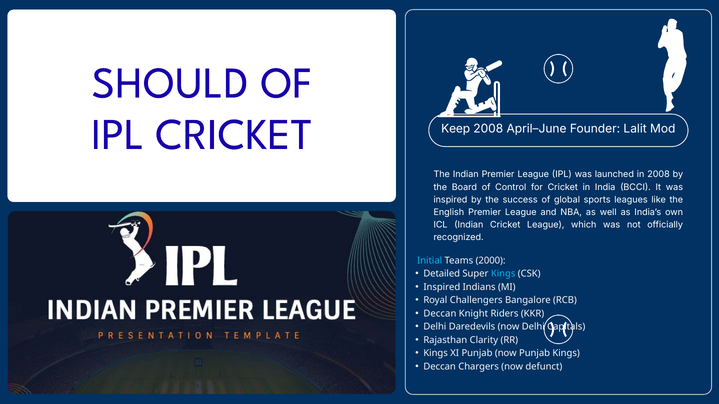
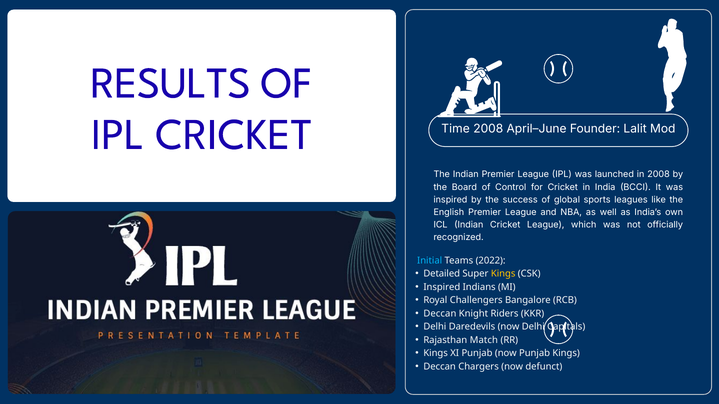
SHOULD: SHOULD -> RESULTS
Keep: Keep -> Time
2000: 2000 -> 2022
Kings at (503, 274) colour: light blue -> yellow
Clarity: Clarity -> Match
